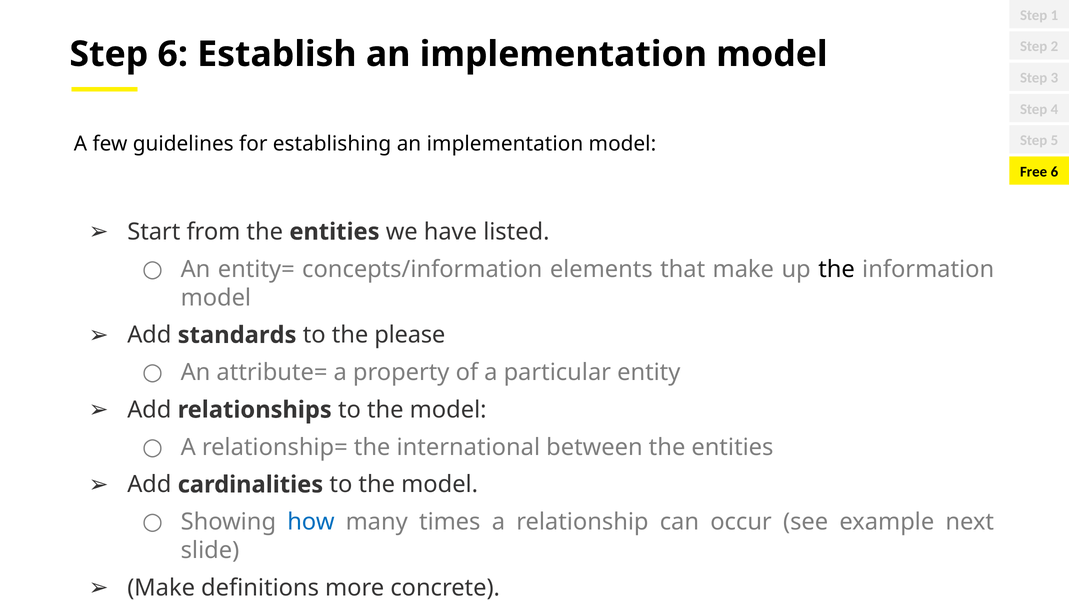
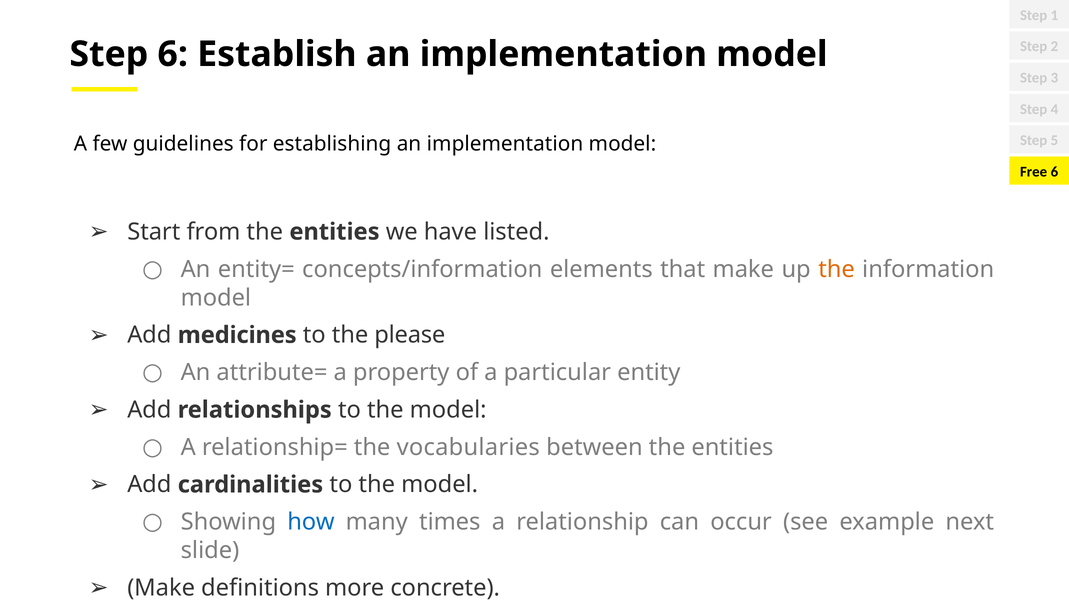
the at (837, 269) colour: black -> orange
standards: standards -> medicines
international: international -> vocabularies
